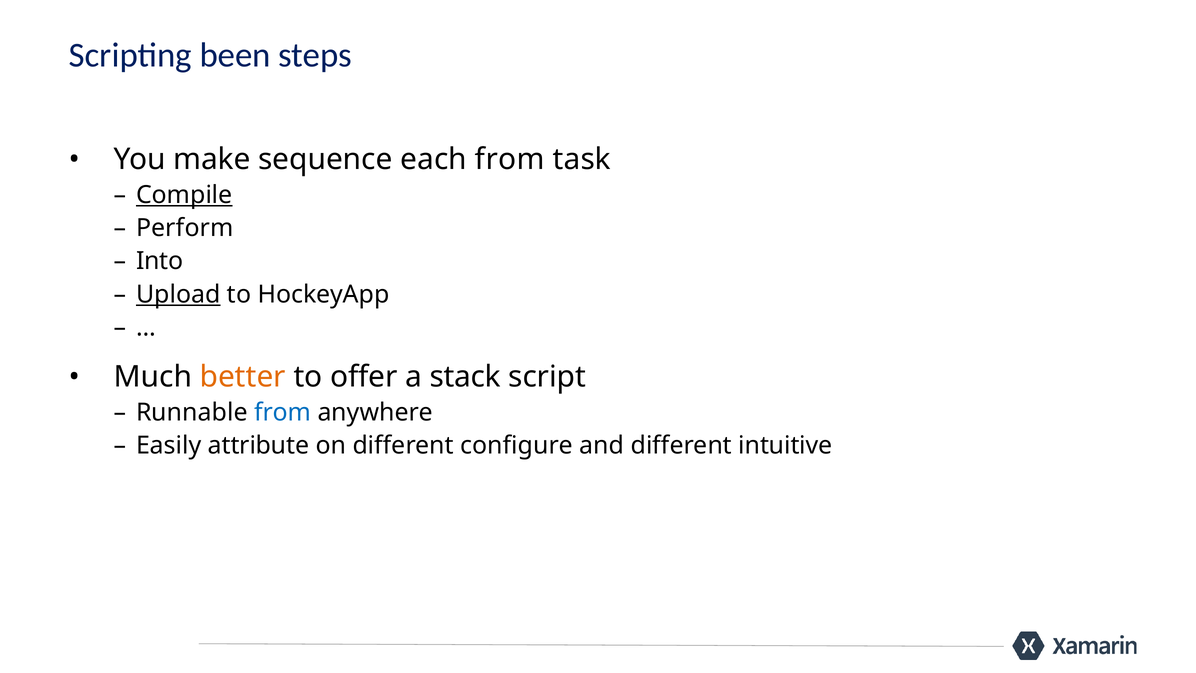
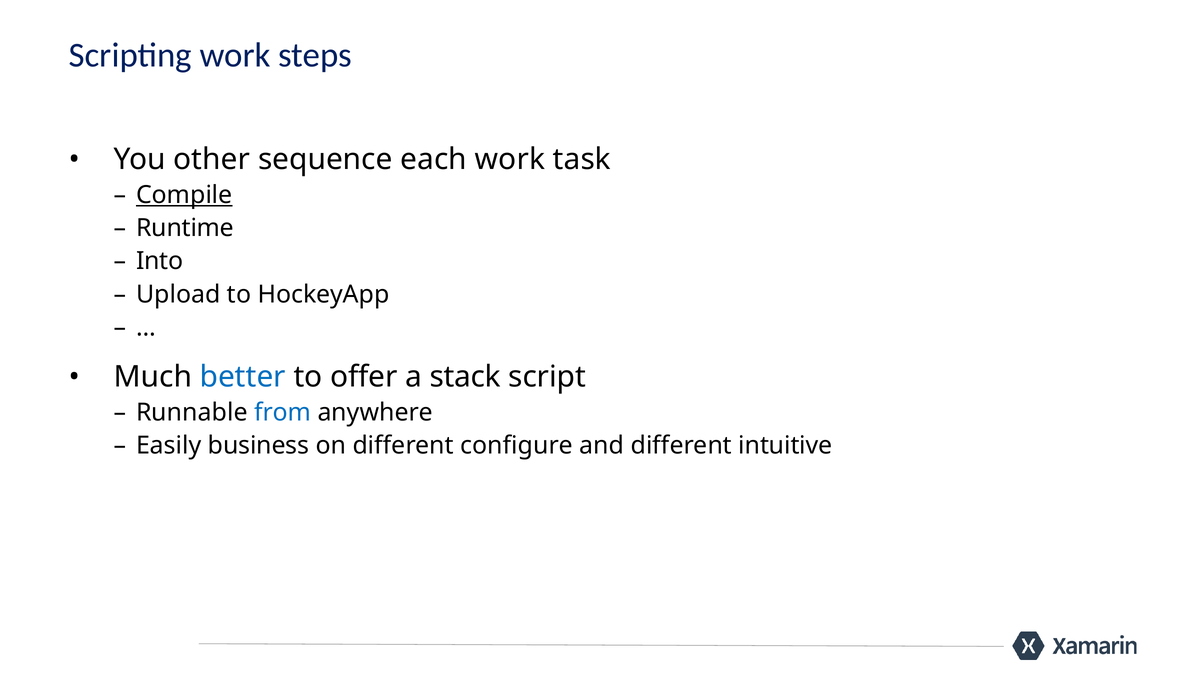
Scripting been: been -> work
make: make -> other
each from: from -> work
Perform: Perform -> Runtime
Upload underline: present -> none
better colour: orange -> blue
attribute: attribute -> business
